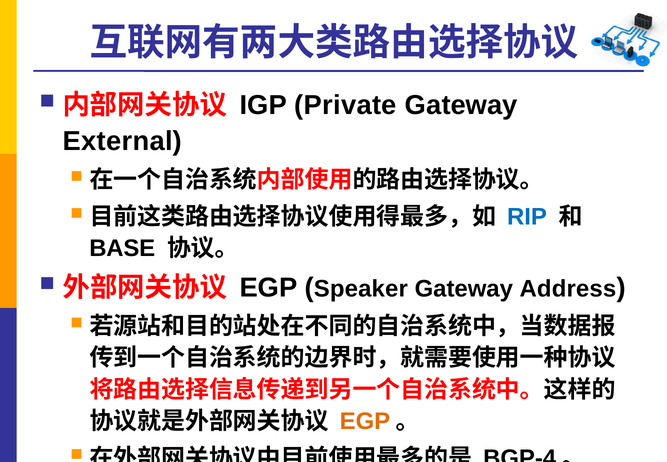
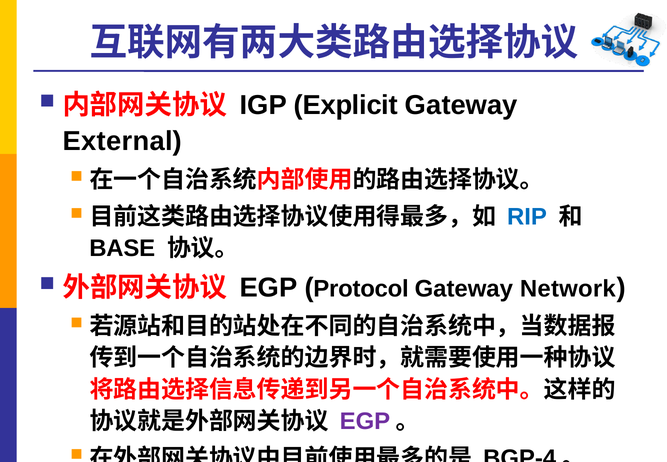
Private: Private -> Explicit
Speaker: Speaker -> Protocol
Address: Address -> Network
EGP at (365, 421) colour: orange -> purple
